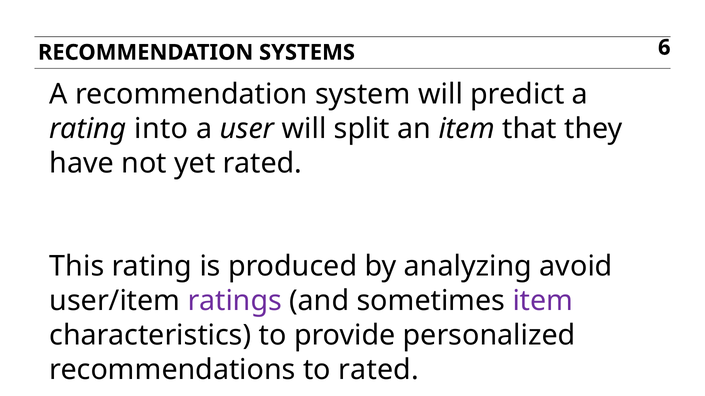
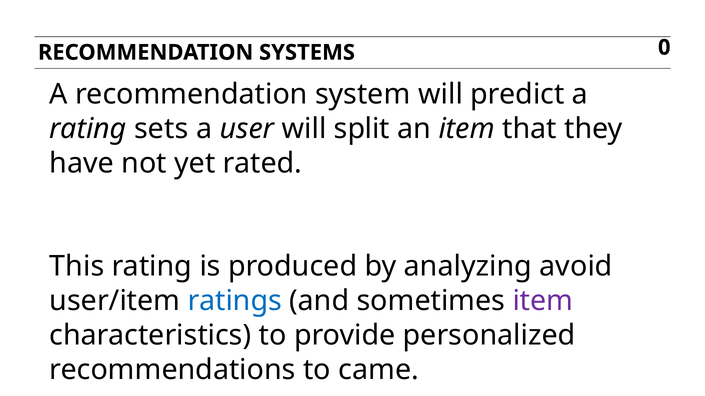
6: 6 -> 0
into: into -> sets
ratings colour: purple -> blue
to rated: rated -> came
